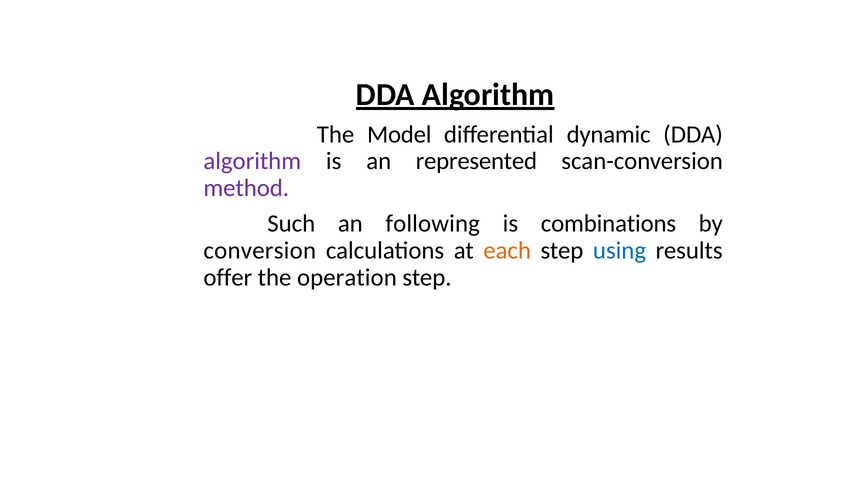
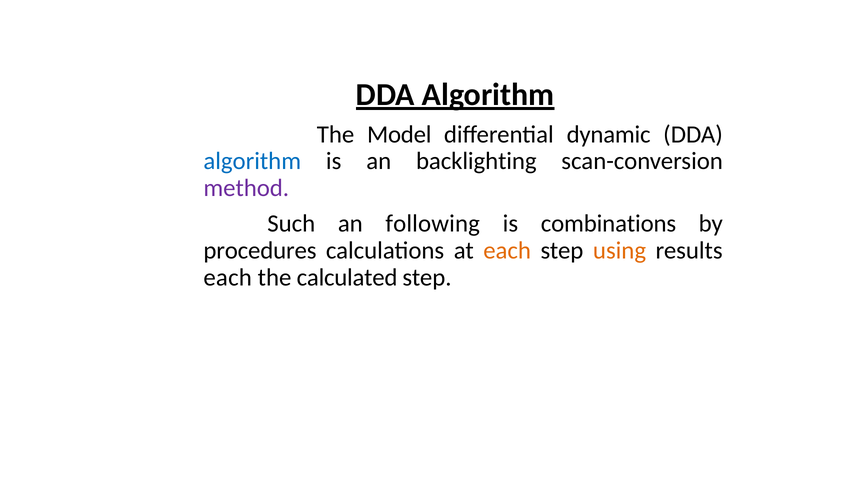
algorithm at (252, 161) colour: purple -> blue
represented: represented -> backlighting
conversion: conversion -> procedures
using colour: blue -> orange
offer at (228, 278): offer -> each
operation: operation -> calculated
